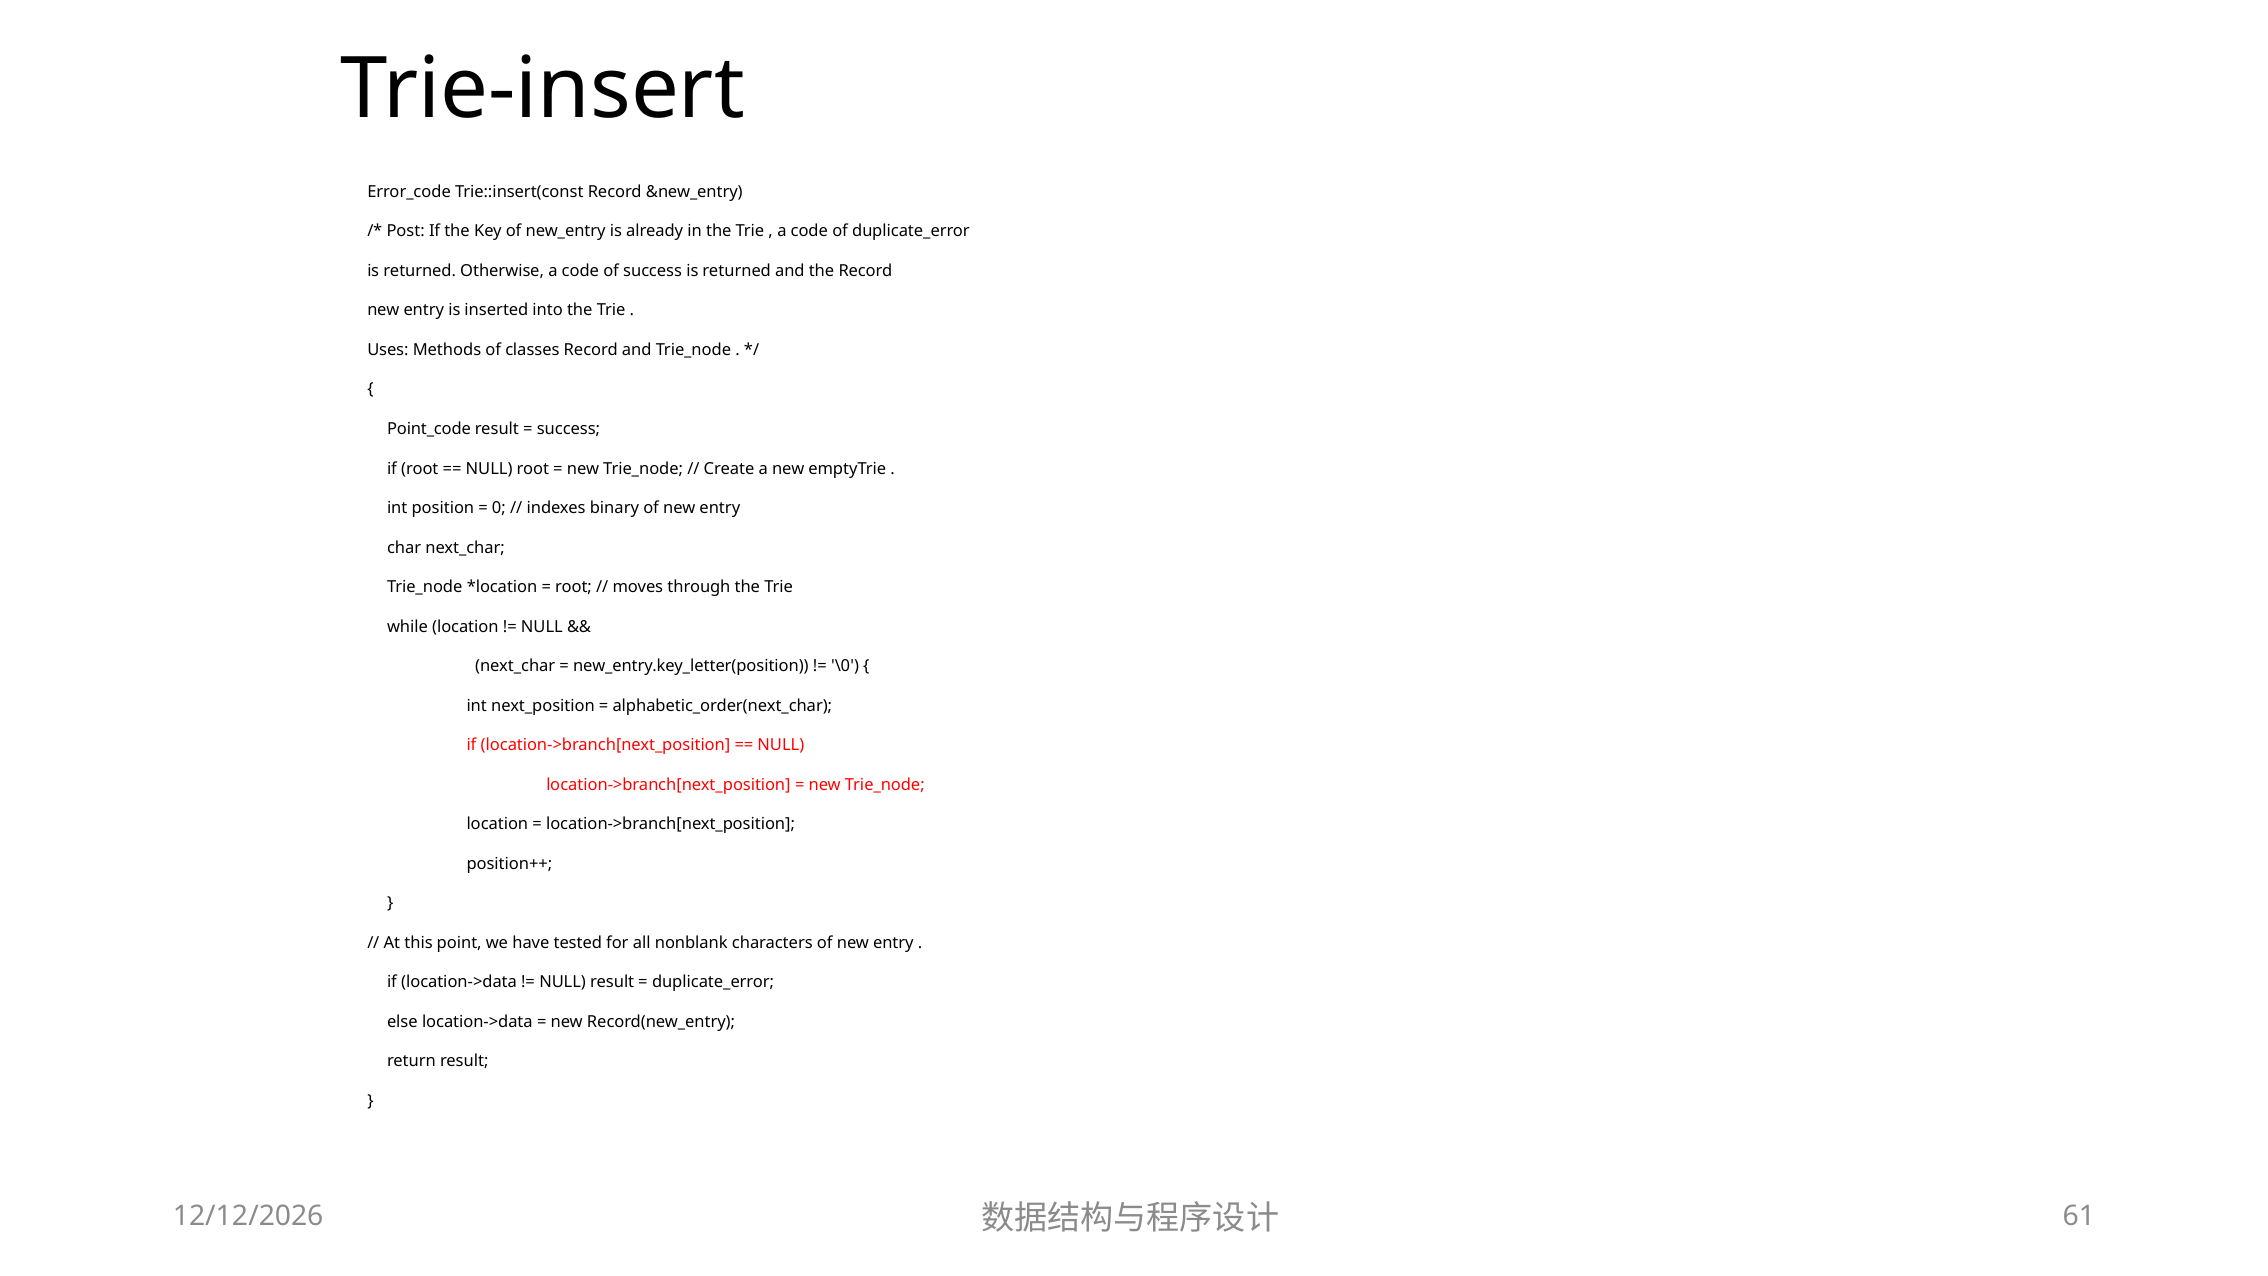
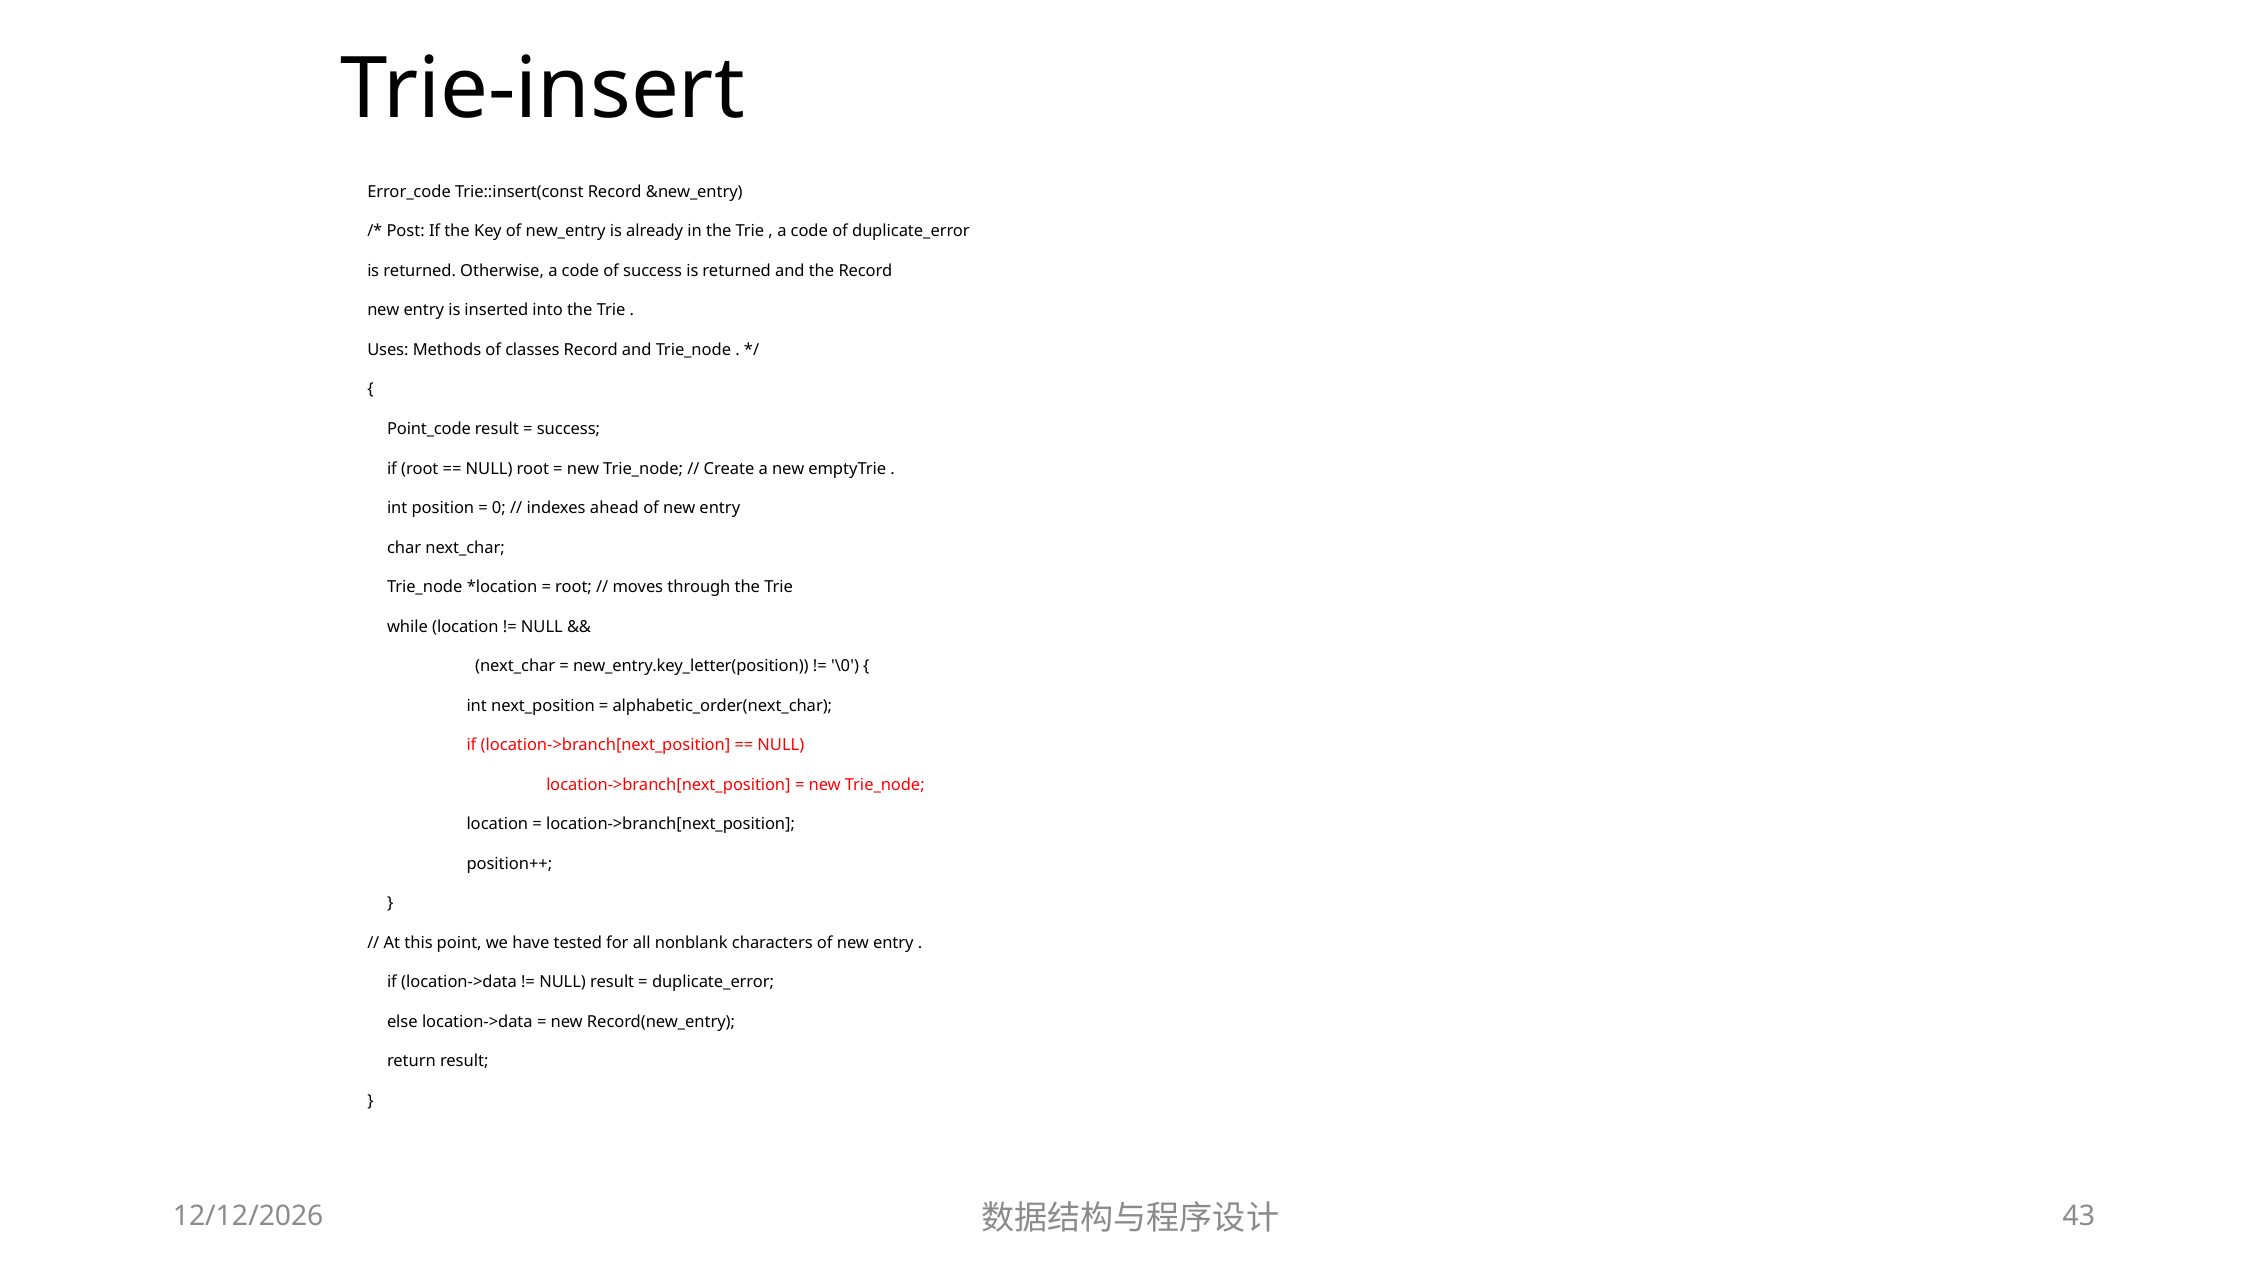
binary: binary -> ahead
61: 61 -> 43
